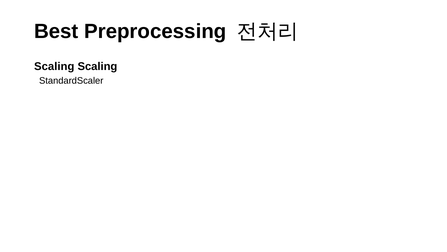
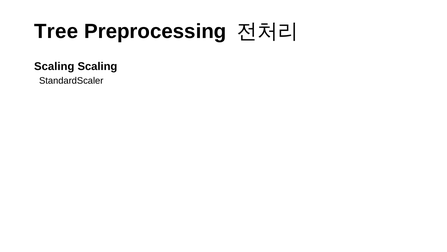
Best: Best -> Tree
